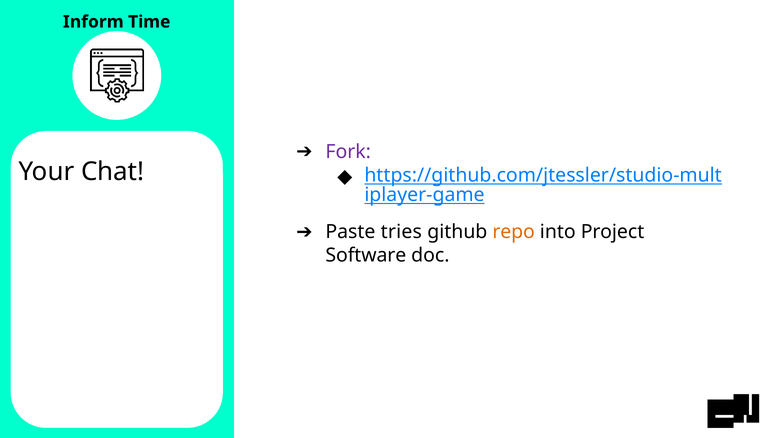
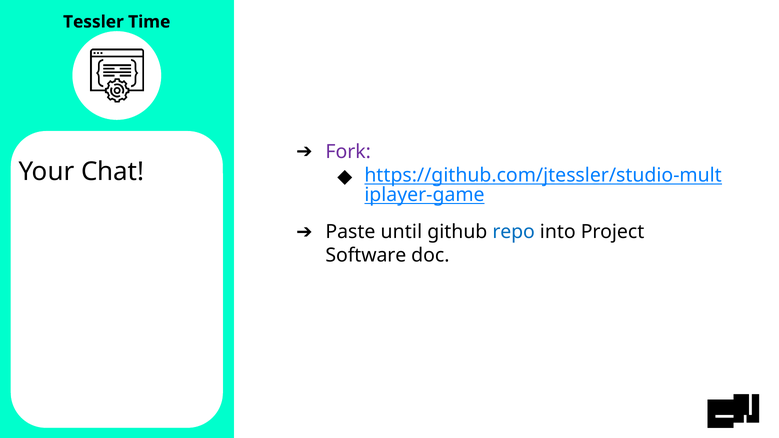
Inform: Inform -> Tessler
tries: tries -> until
repo colour: orange -> blue
